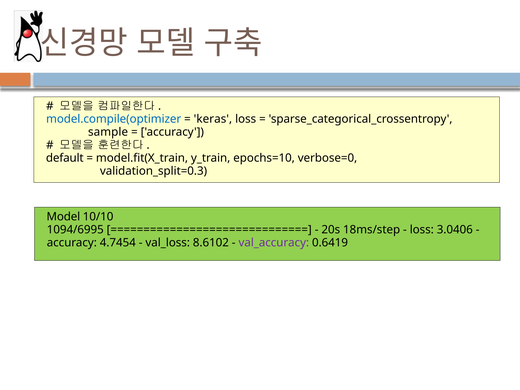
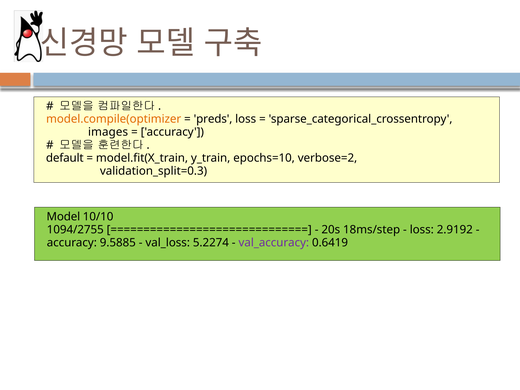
model.compile(optimizer colour: blue -> orange
keras: keras -> preds
sample: sample -> images
verbose=0: verbose=0 -> verbose=2
1094/6995: 1094/6995 -> 1094/2755
3.0406: 3.0406 -> 2.9192
4.7454: 4.7454 -> 9.5885
8.6102: 8.6102 -> 5.2274
